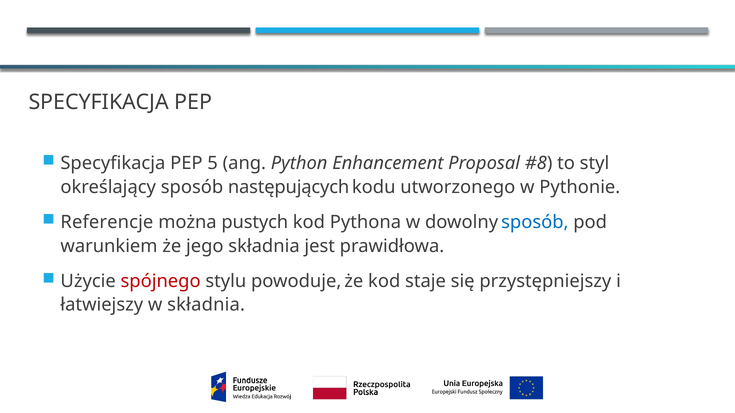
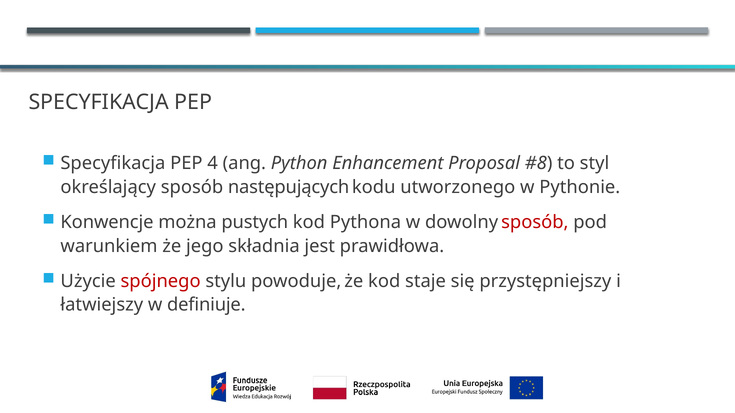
5: 5 -> 4
Referencje: Referencje -> Konwencje
sposób at (535, 223) colour: blue -> red
w składnia: składnia -> definiuje
